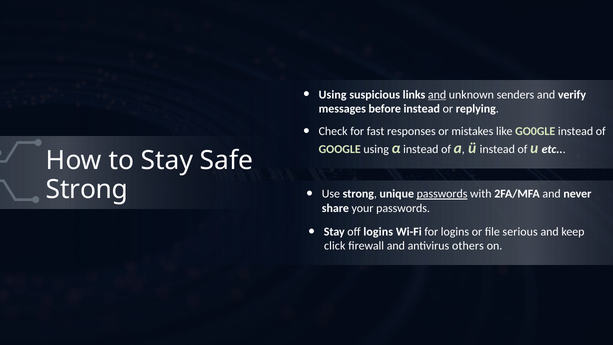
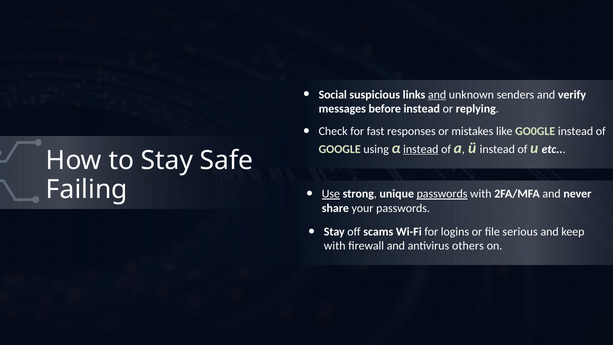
Using at (333, 95): Using -> Social
instead at (421, 149) underline: none -> present
Strong at (87, 189): Strong -> Failing
Use underline: none -> present
off logins: logins -> scams
click at (335, 246): click -> with
